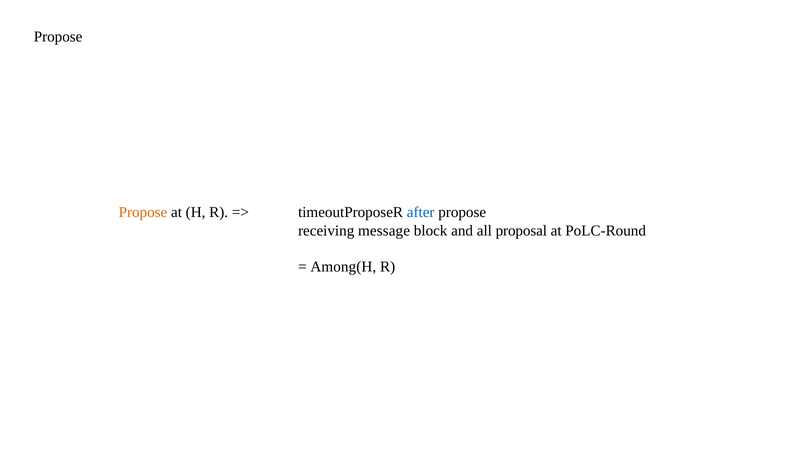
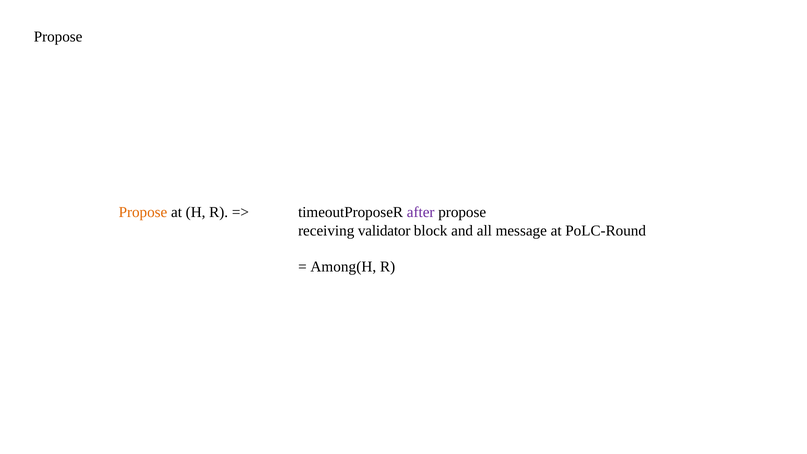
after colour: blue -> purple
message: message -> validator
proposal: proposal -> message
